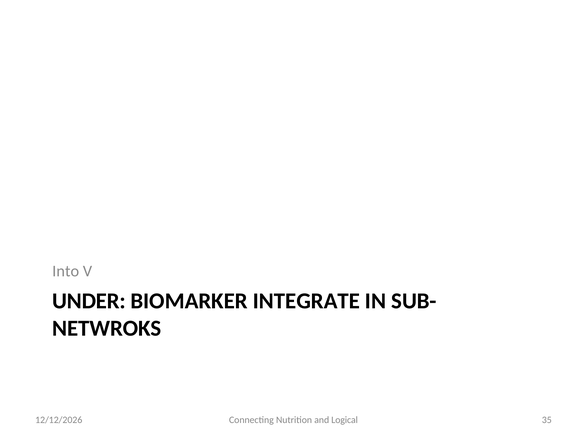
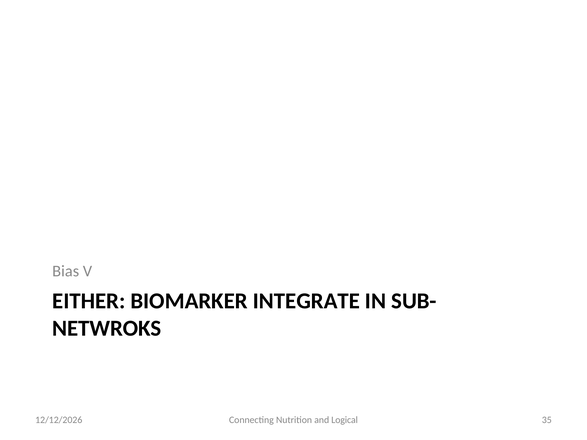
Into: Into -> Bias
UNDER: UNDER -> EITHER
